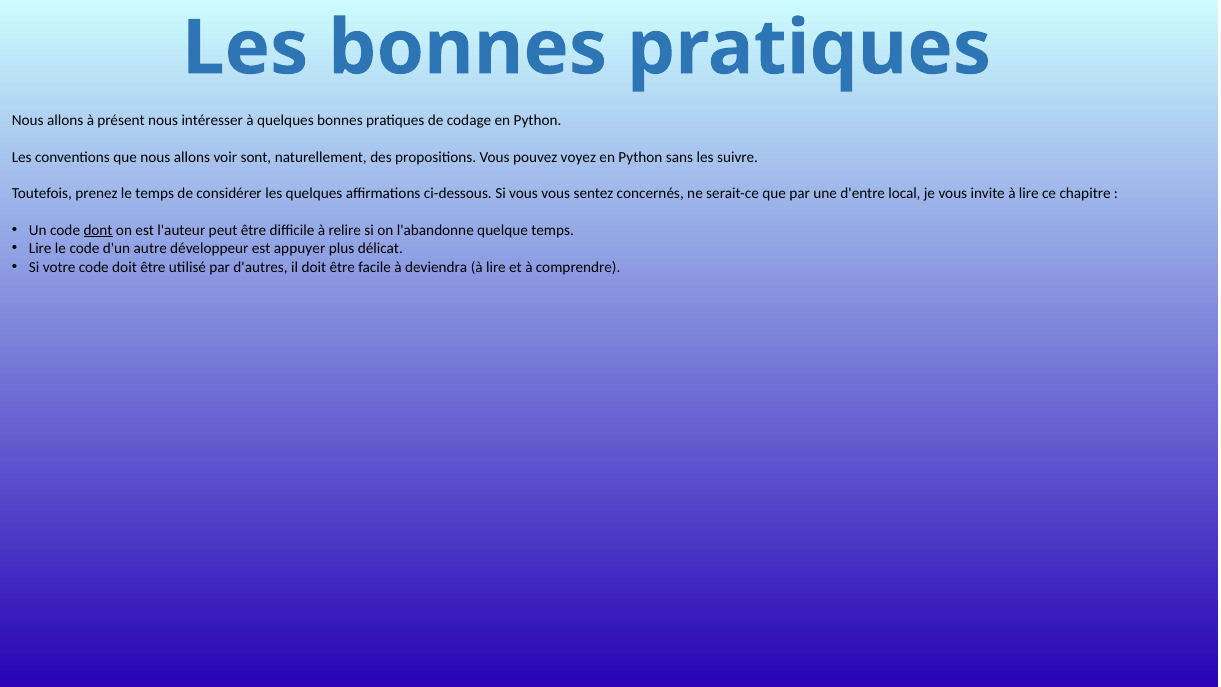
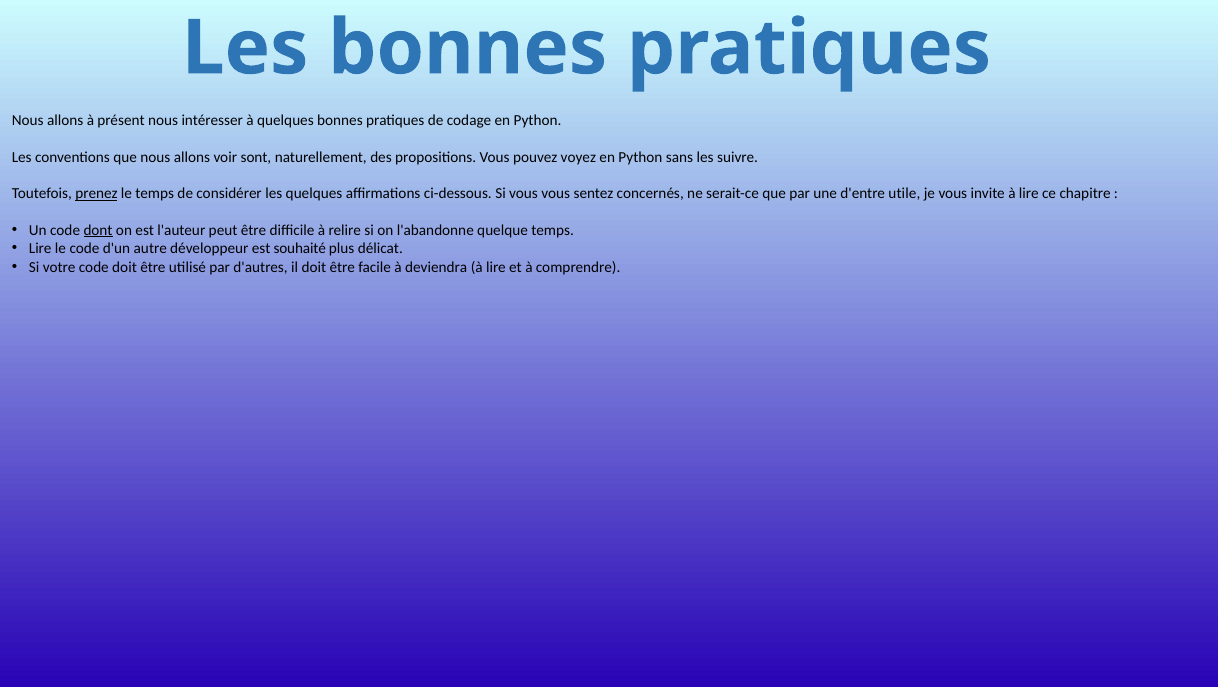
prenez underline: none -> present
local: local -> utile
appuyer: appuyer -> souhaité
